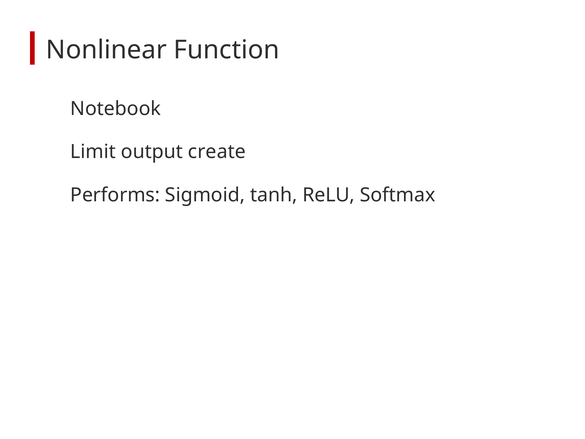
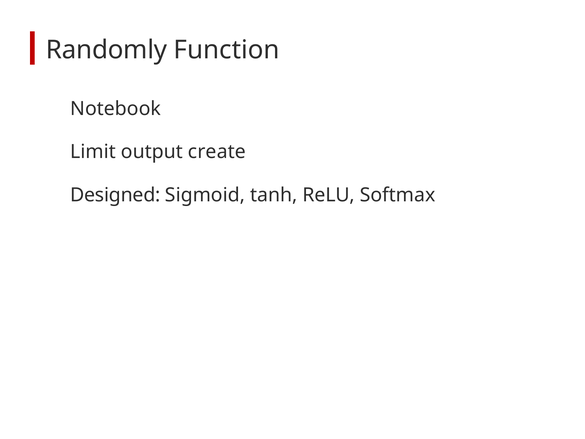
Nonlinear: Nonlinear -> Randomly
Performs: Performs -> Designed
